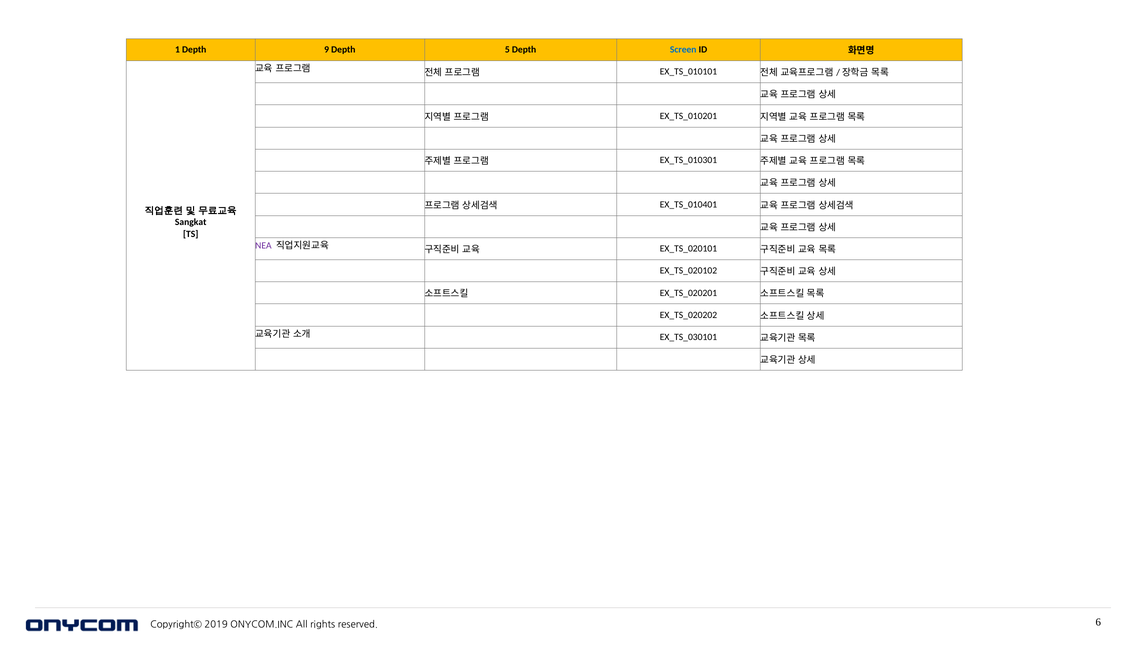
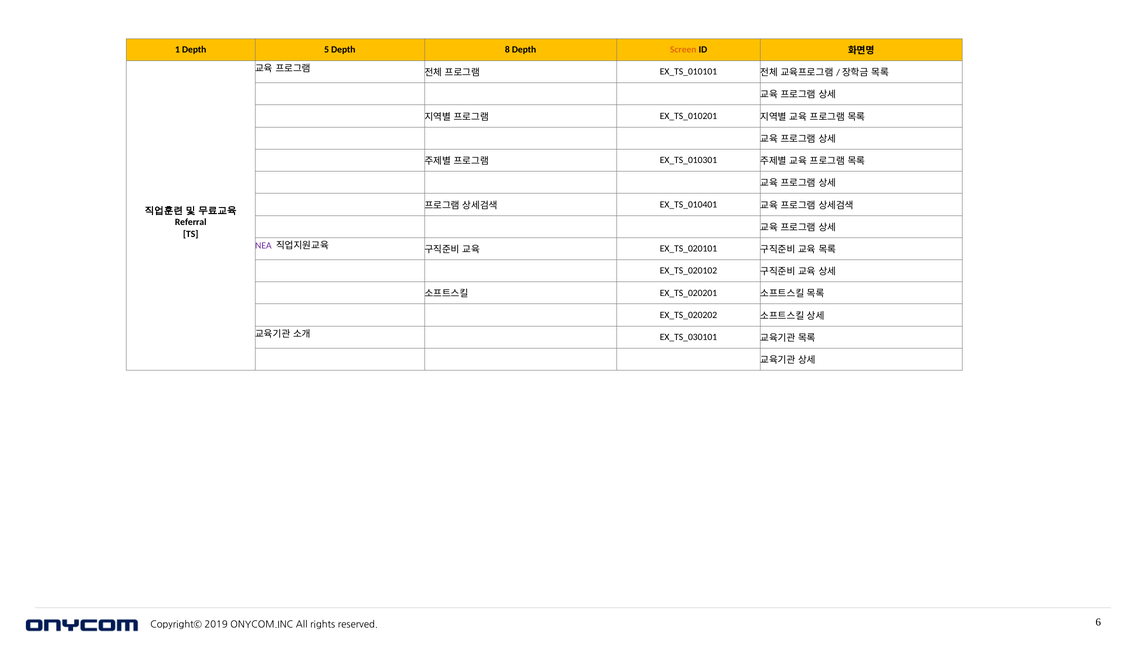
9: 9 -> 5
5: 5 -> 8
Screen colour: blue -> orange
Sangkat: Sangkat -> Referral
